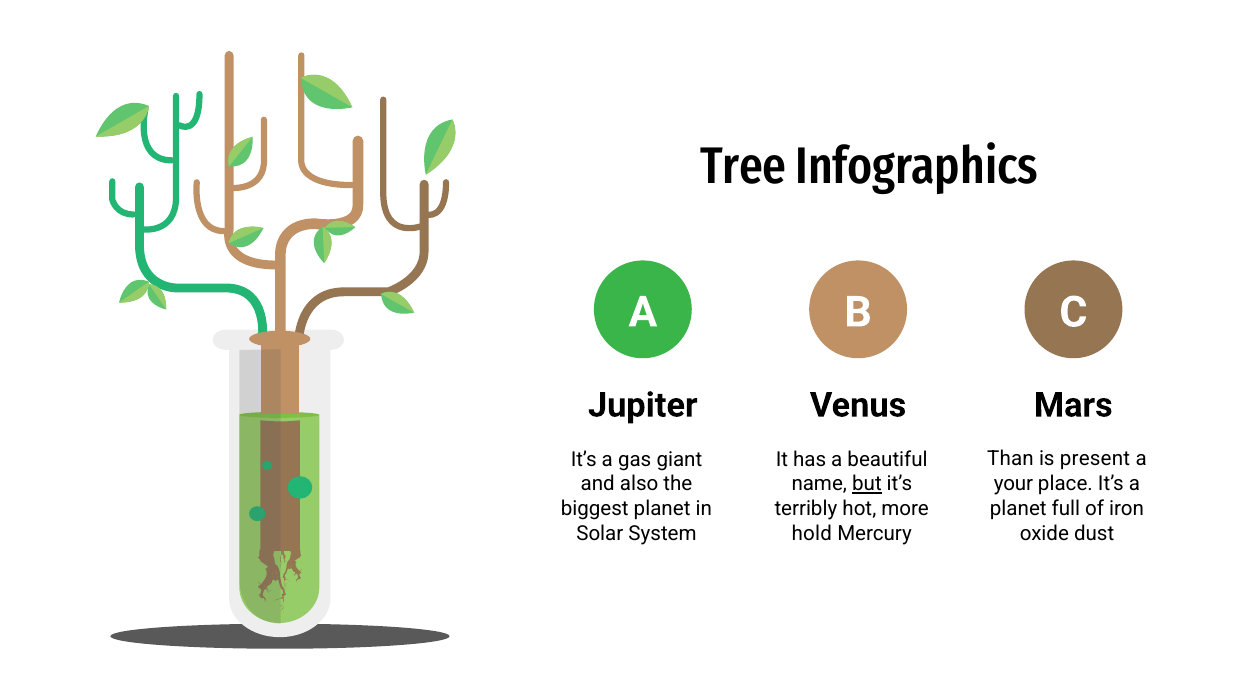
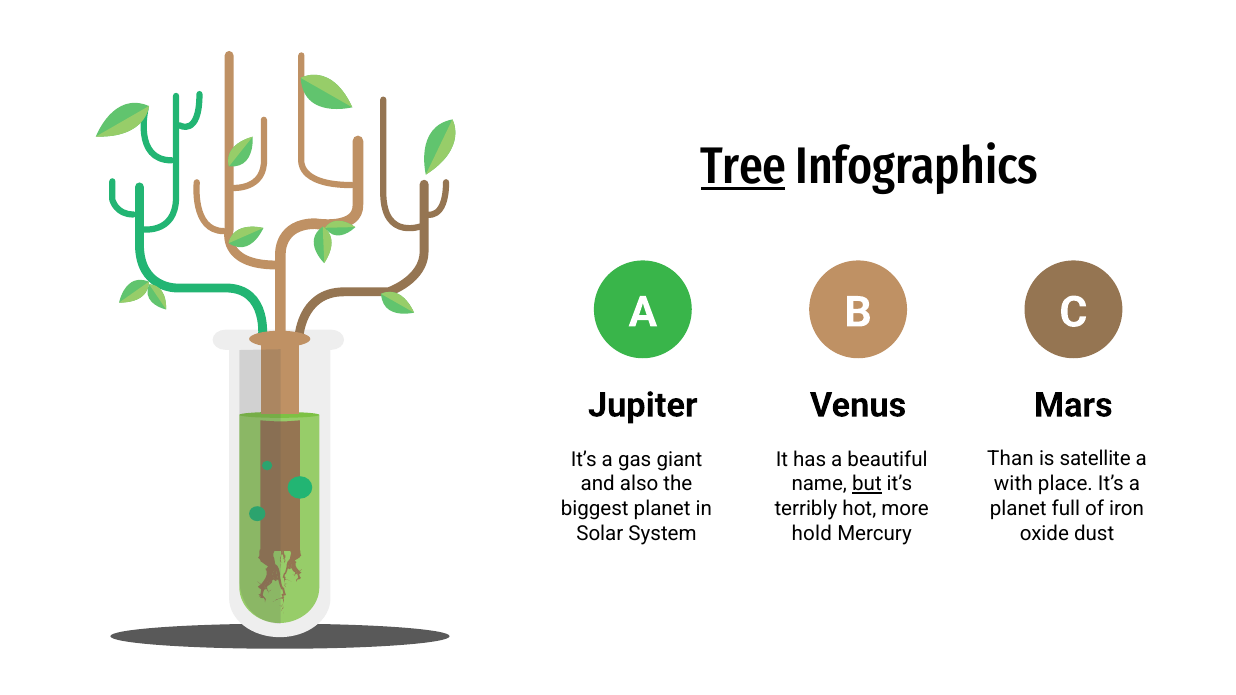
Tree underline: none -> present
present: present -> satellite
your: your -> with
